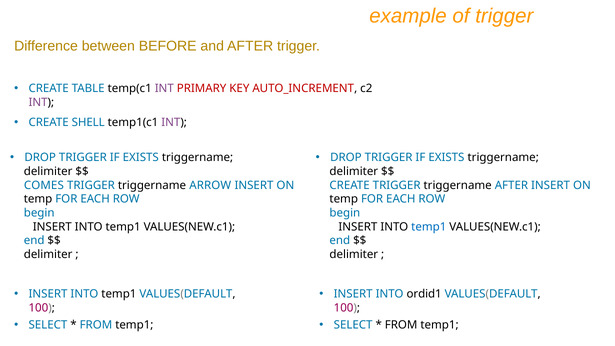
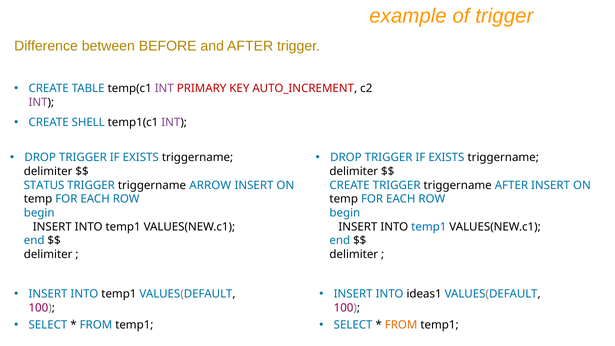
COMES: COMES -> STATUS
ordid1: ordid1 -> ideas1
FROM at (401, 325) colour: black -> orange
